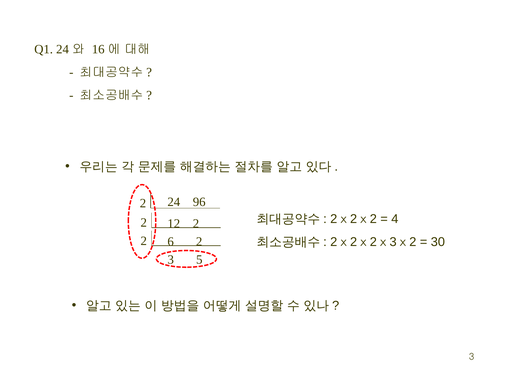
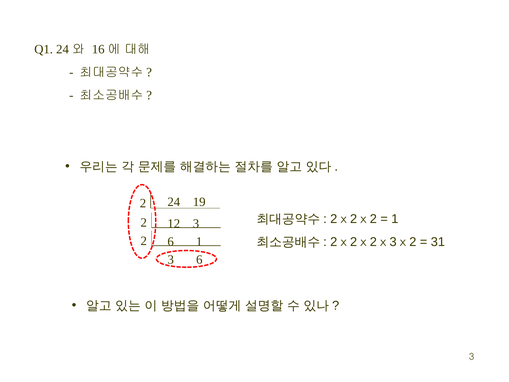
96: 96 -> 19
4 at (395, 219): 4 -> 1
12 2: 2 -> 3
6 2: 2 -> 1
30: 30 -> 31
3 5: 5 -> 6
